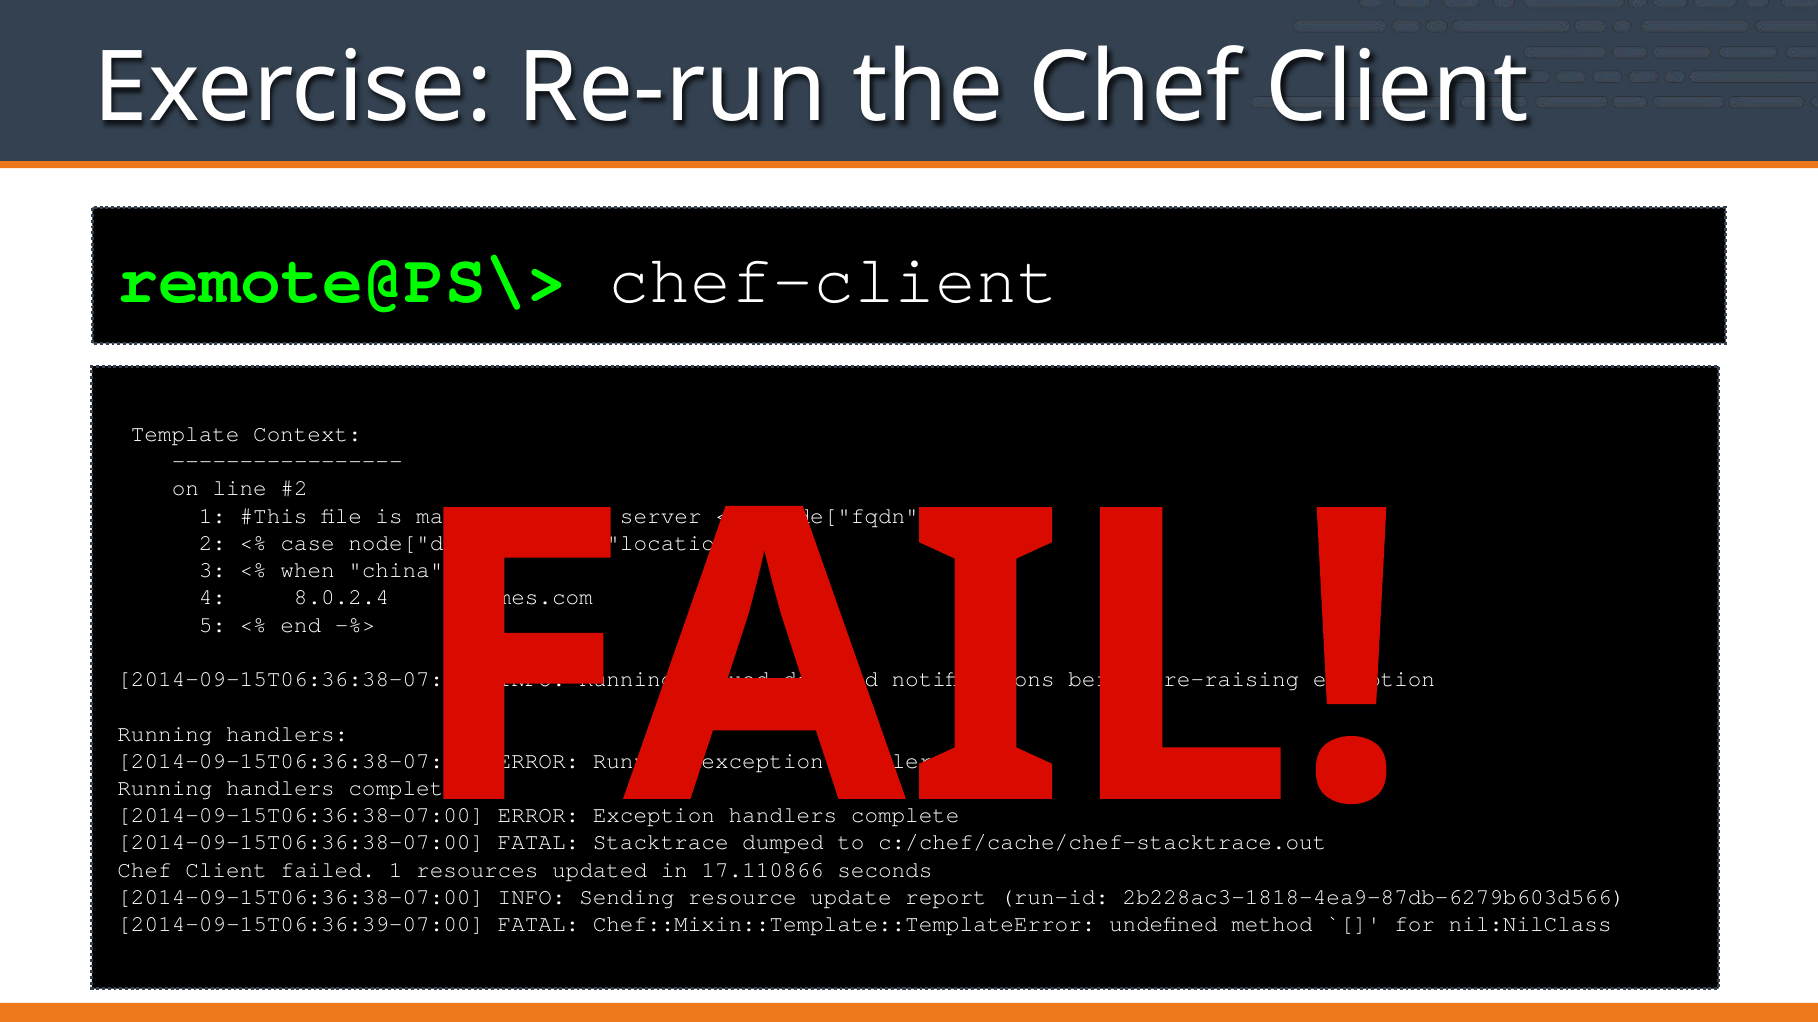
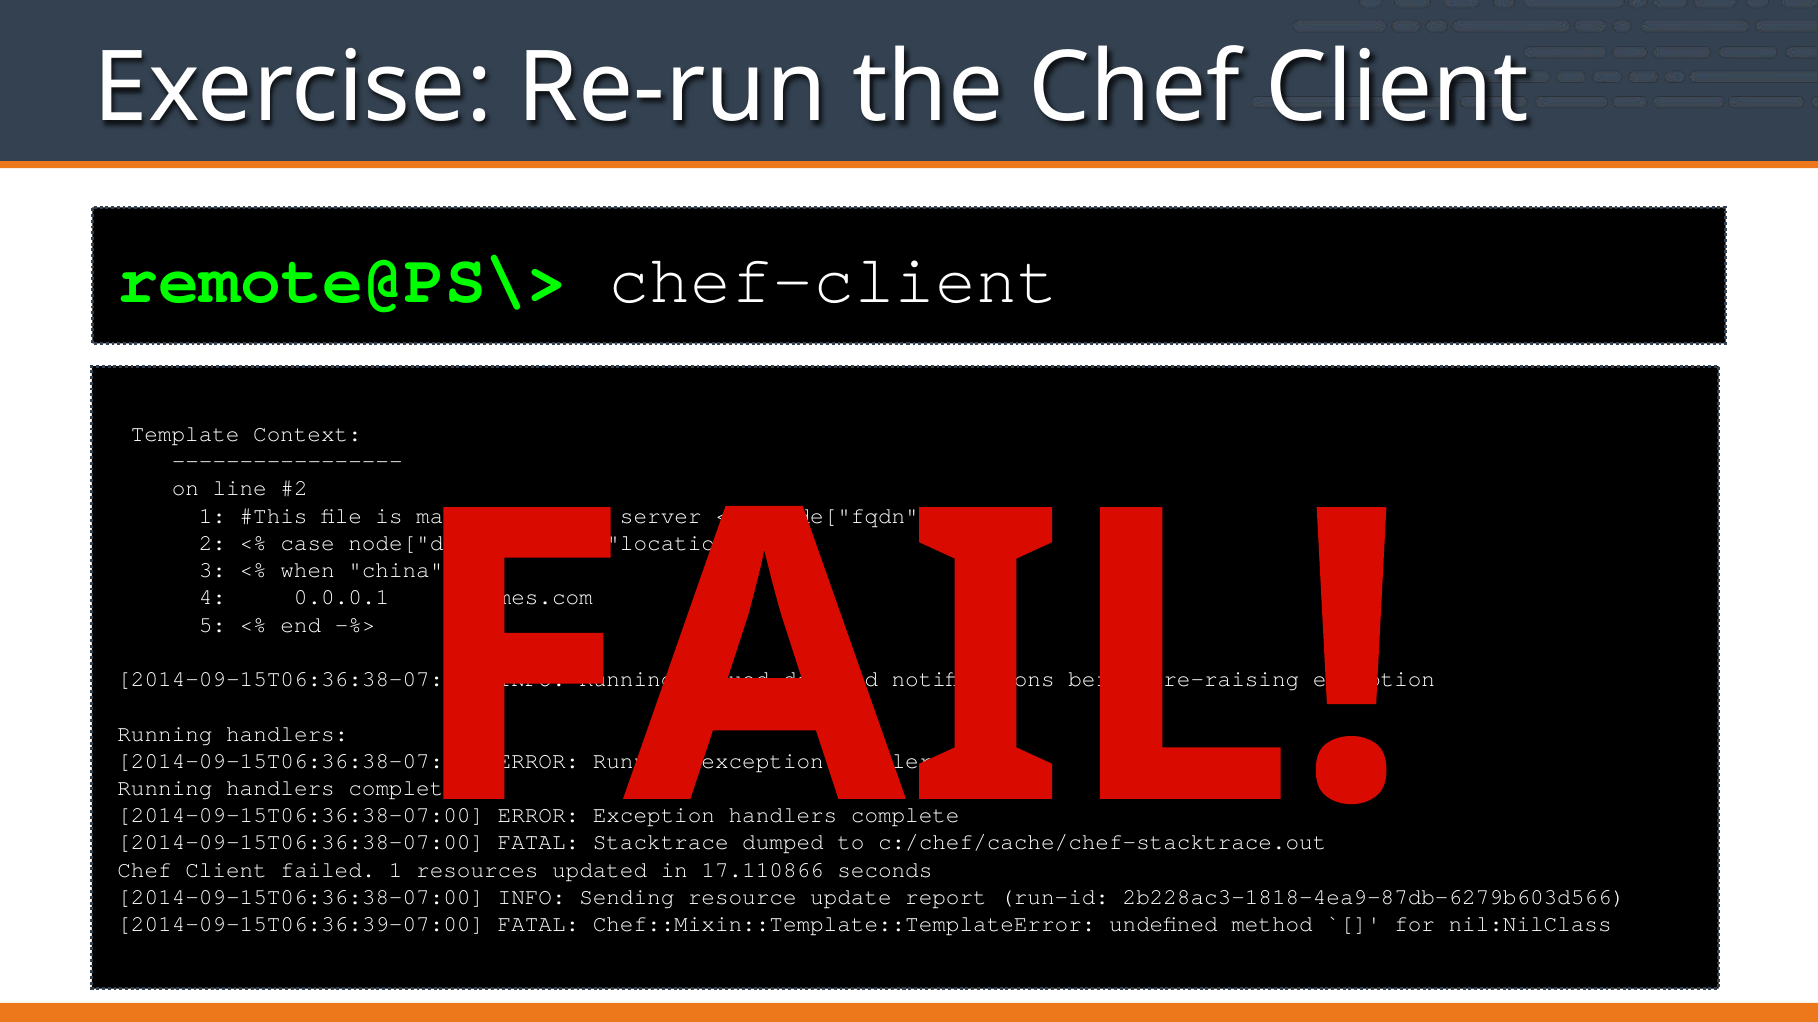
8.0.2.4: 8.0.2.4 -> 0.0.0.1
